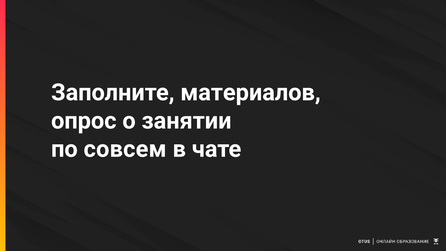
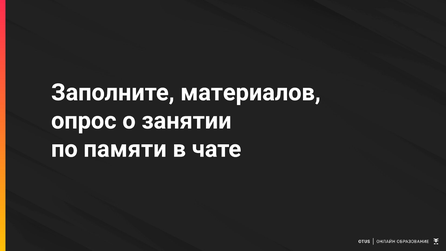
совсем: совсем -> памяти
